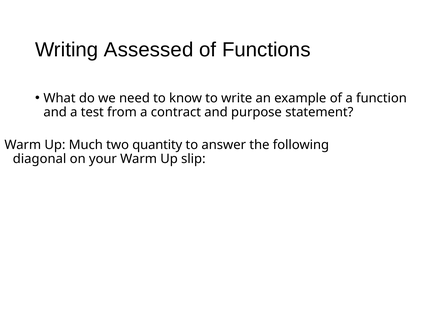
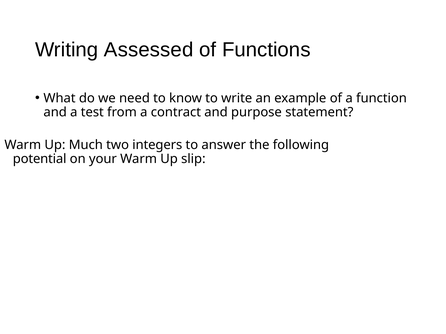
quantity: quantity -> integers
diagonal: diagonal -> potential
